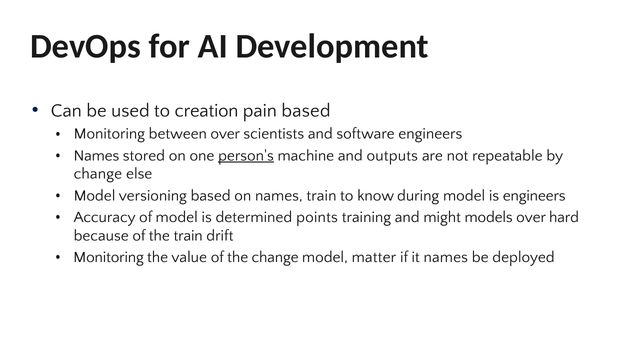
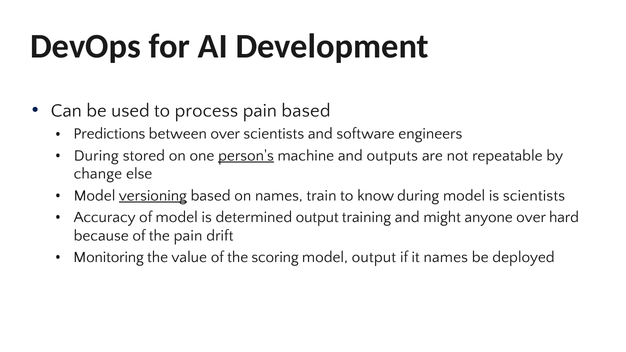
creation: creation -> process
Monitoring at (109, 134): Monitoring -> Predictions
Names at (96, 155): Names -> During
versioning underline: none -> present
is engineers: engineers -> scientists
determined points: points -> output
models: models -> anyone
the train: train -> pain
the change: change -> scoring
model matter: matter -> output
